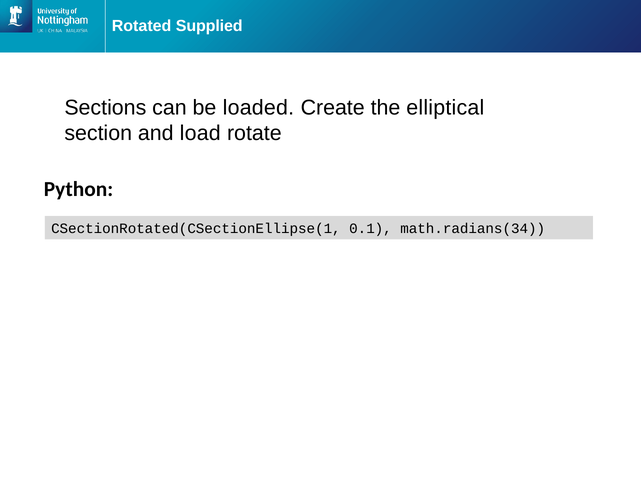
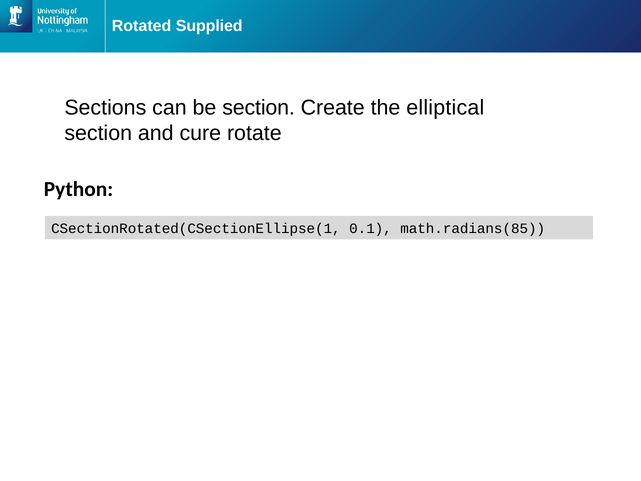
be loaded: loaded -> section
load: load -> cure
math.radians(34: math.radians(34 -> math.radians(85
